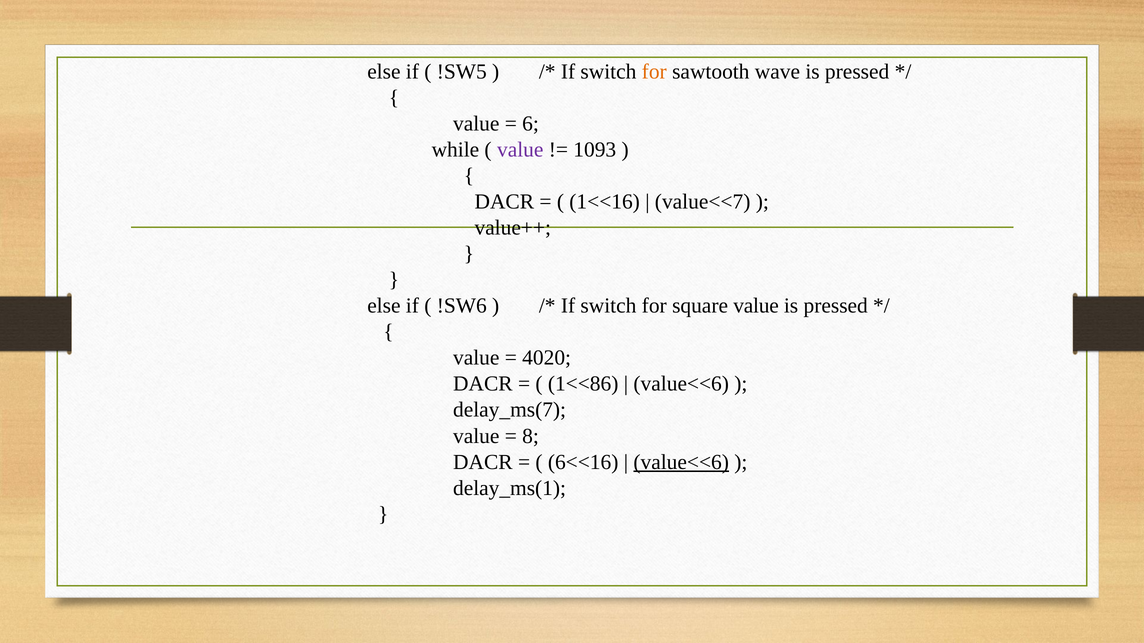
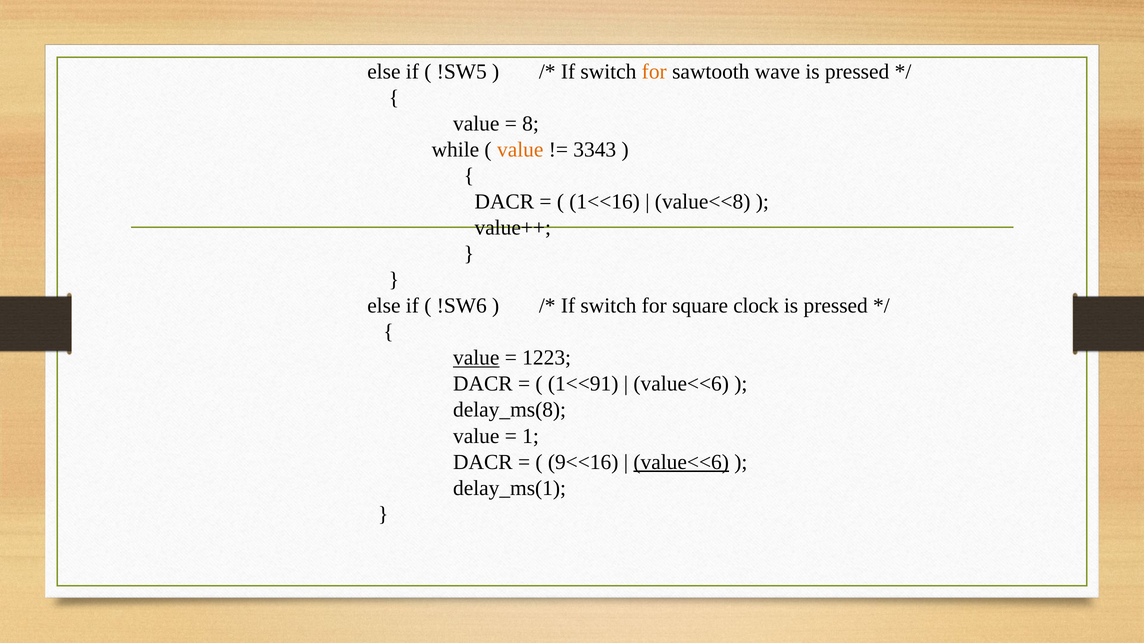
6: 6 -> 8
value at (520, 150) colour: purple -> orange
1093: 1093 -> 3343
value<<7: value<<7 -> value<<8
square value: value -> clock
value at (476, 358) underline: none -> present
4020: 4020 -> 1223
1<<86: 1<<86 -> 1<<91
delay_ms(7: delay_ms(7 -> delay_ms(8
8: 8 -> 1
6<<16: 6<<16 -> 9<<16
